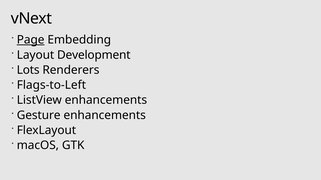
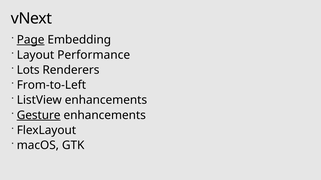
Development: Development -> Performance
Flags-to-Left: Flags-to-Left -> From-to-Left
Gesture underline: none -> present
